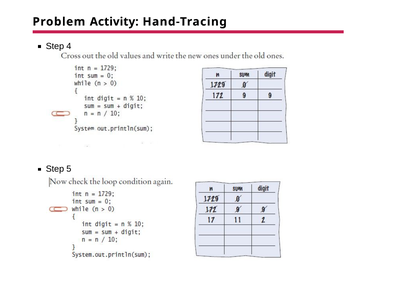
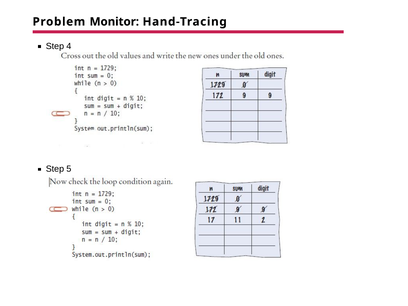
Activity: Activity -> Monitor
